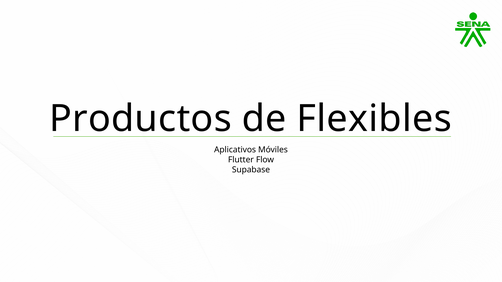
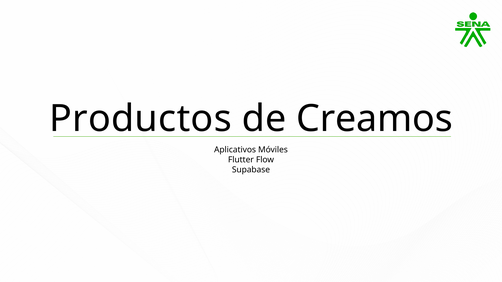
Flexibles: Flexibles -> Creamos
